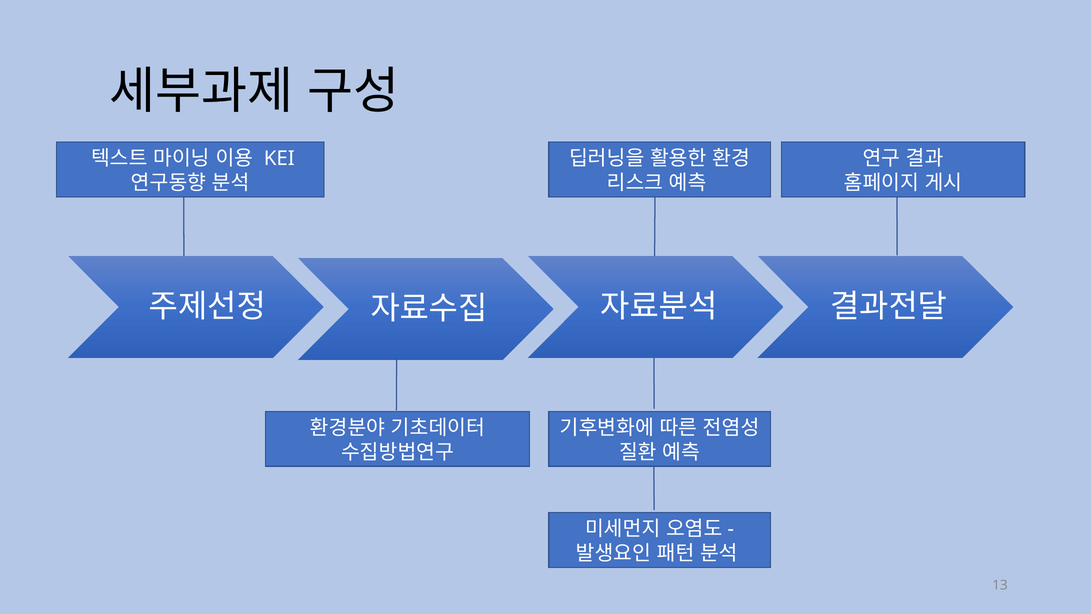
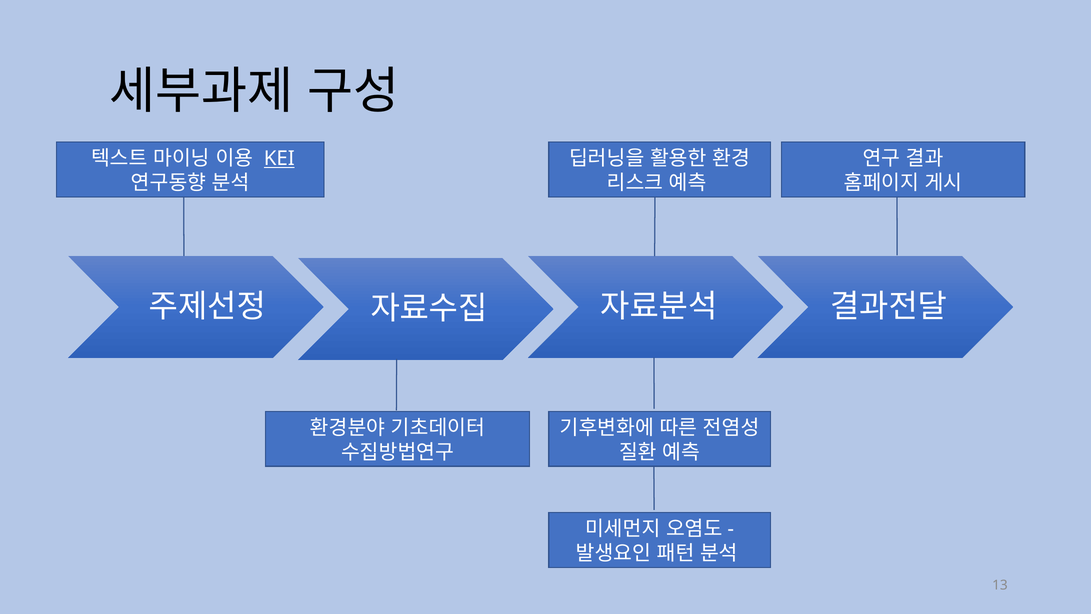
KEI underline: none -> present
